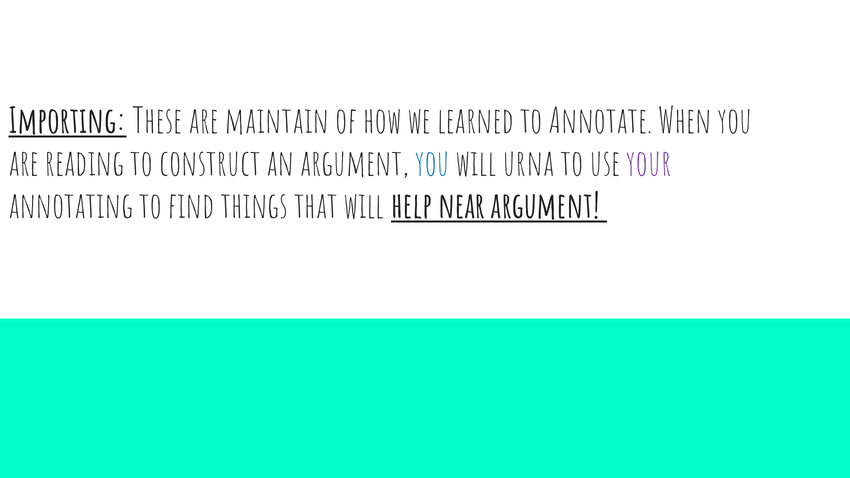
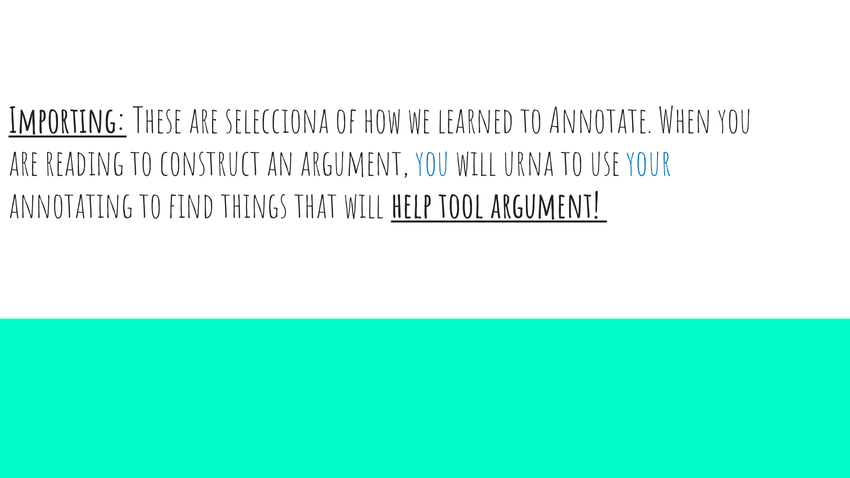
maintain: maintain -> selecciona
your colour: purple -> blue
near: near -> tool
